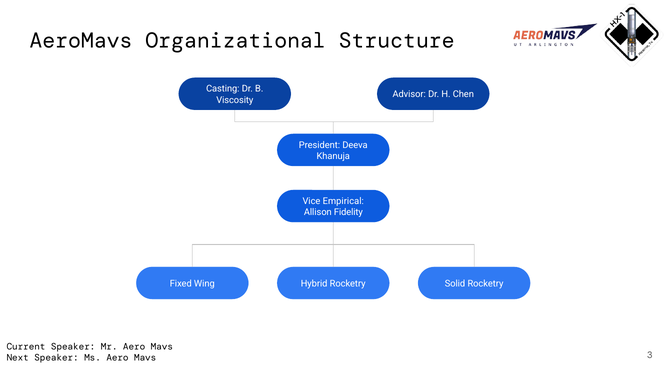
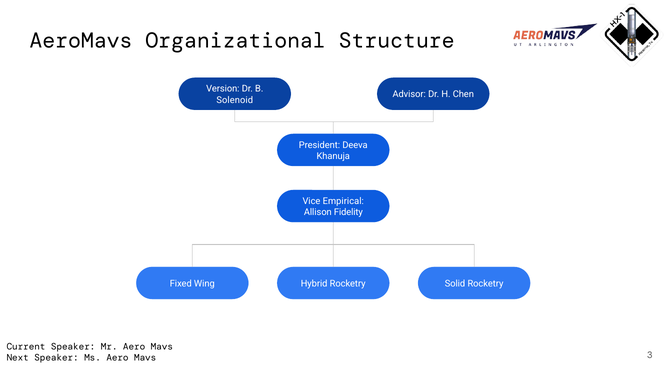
Casting: Casting -> Version
Viscosity: Viscosity -> Solenoid
